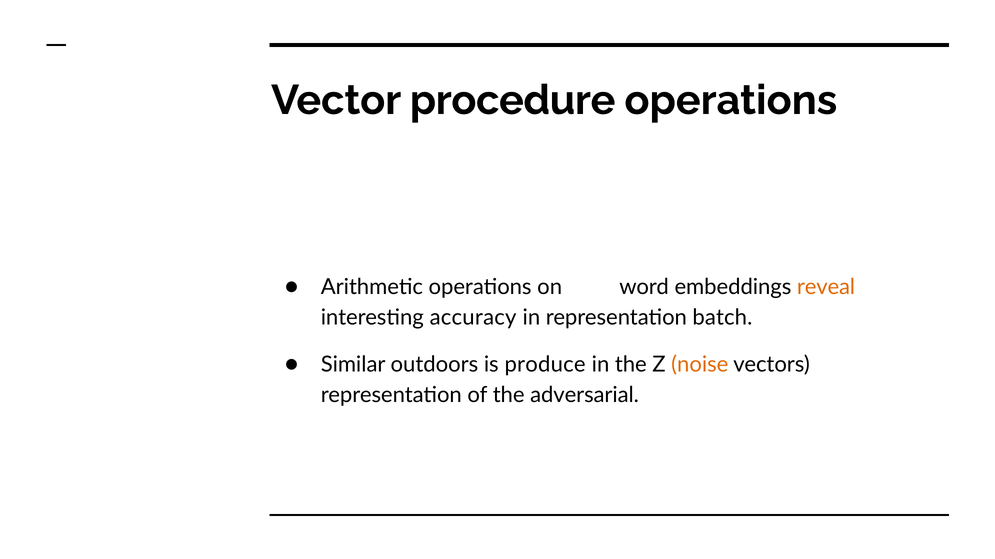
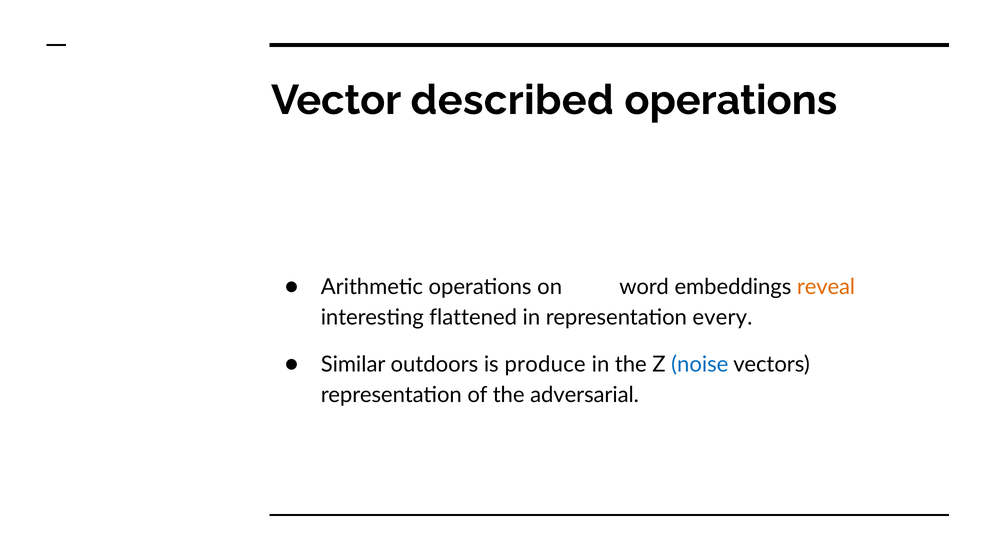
procedure: procedure -> described
accuracy: accuracy -> flattened
batch: batch -> every
noise colour: orange -> blue
